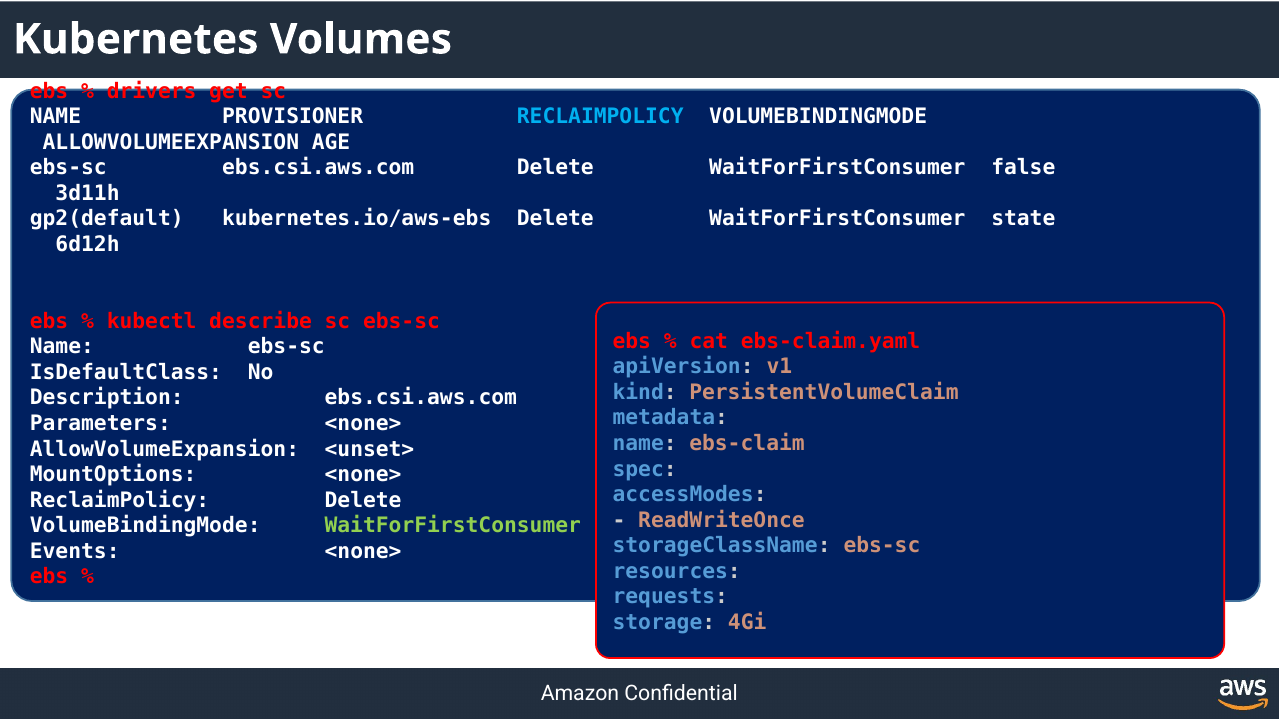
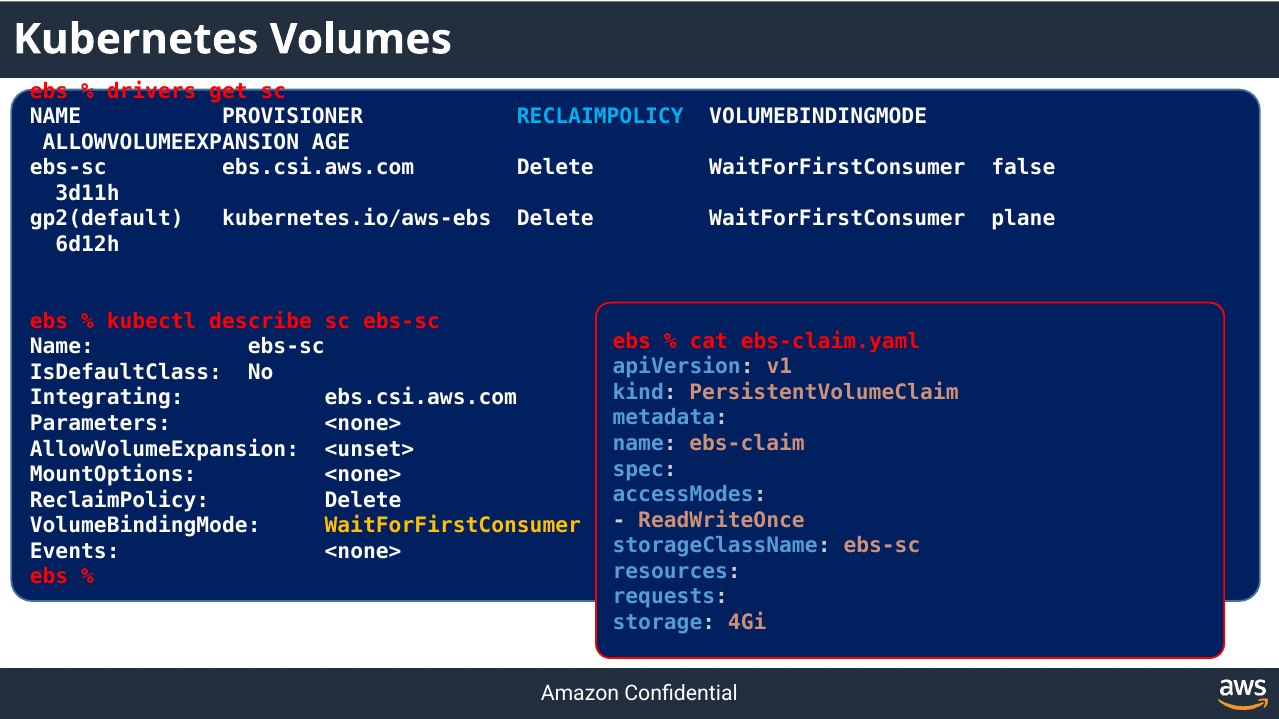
state: state -> plane
Description: Description -> Integrating
WaitForFirstConsumer at (453, 526) colour: light green -> yellow
